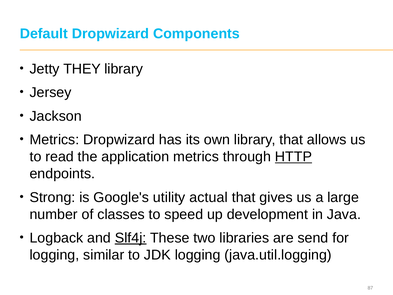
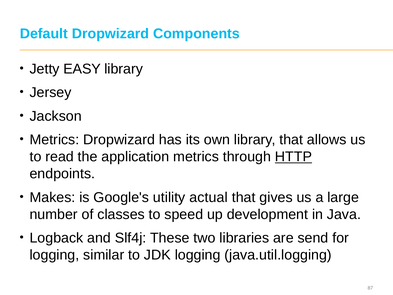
THEY: THEY -> EASY
Strong: Strong -> Makes
Slf4j underline: present -> none
